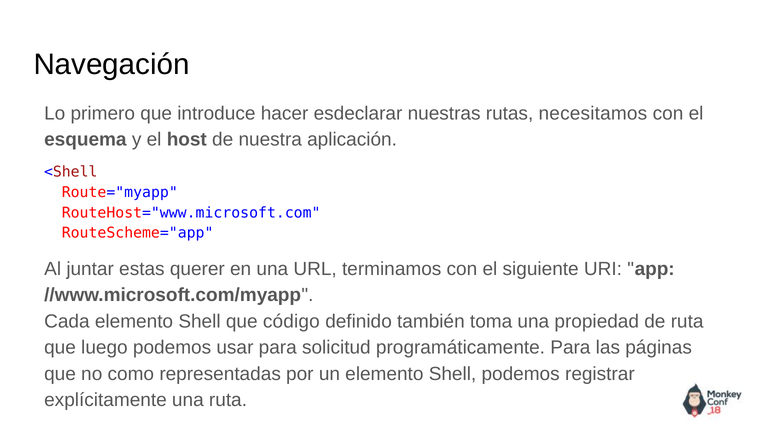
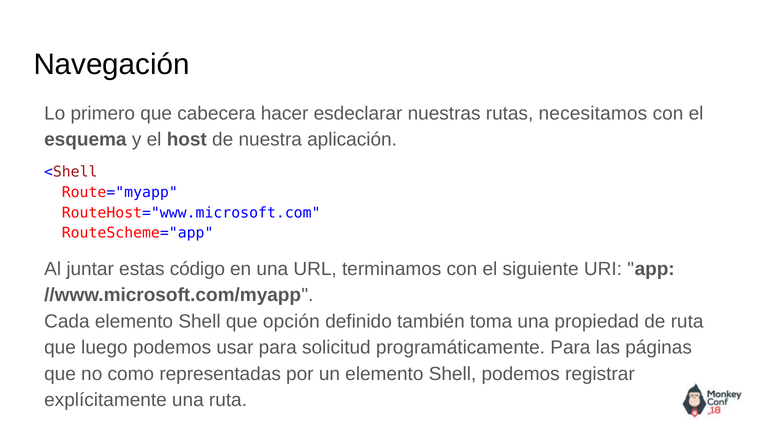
introduce: introduce -> cabecera
querer: querer -> código
código: código -> opción
